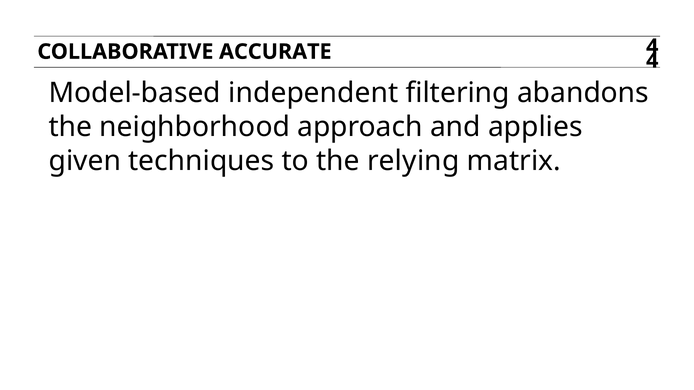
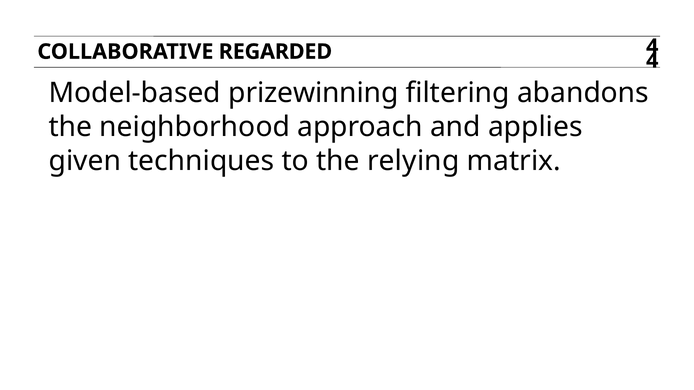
ACCURATE: ACCURATE -> REGARDED
independent: independent -> prizewinning
